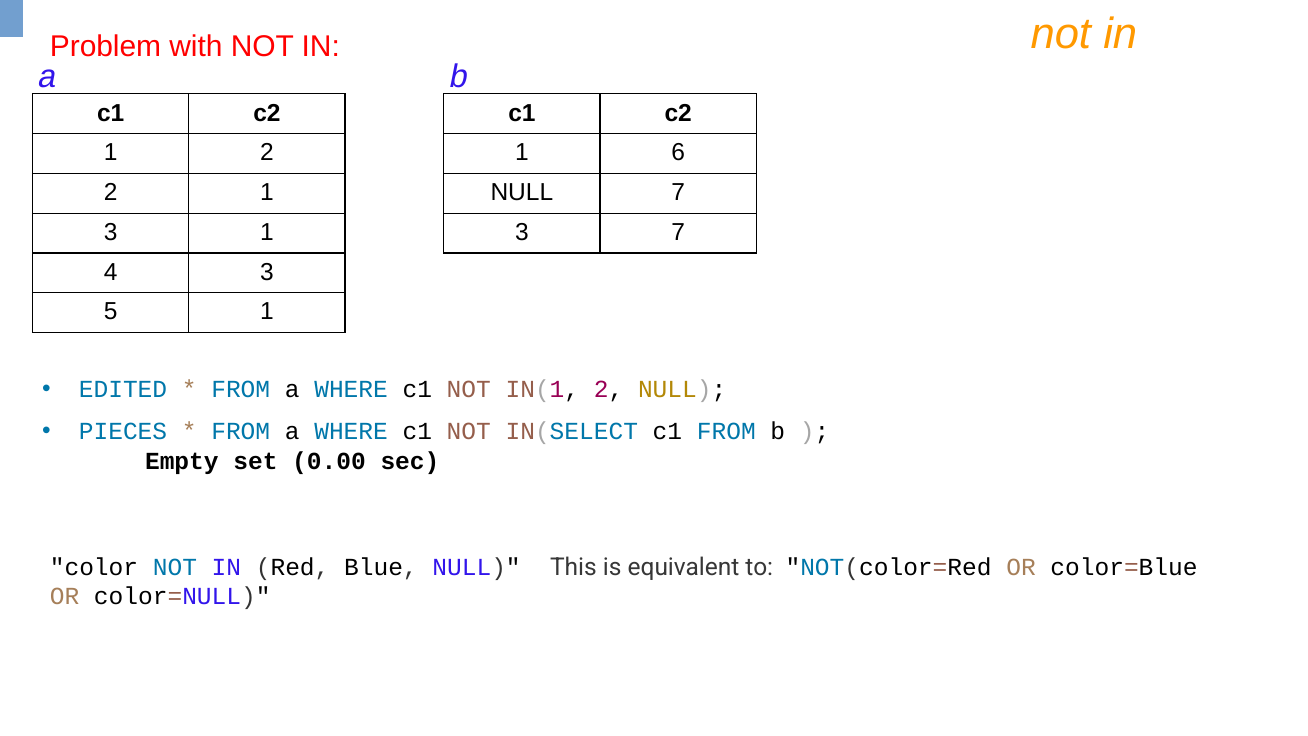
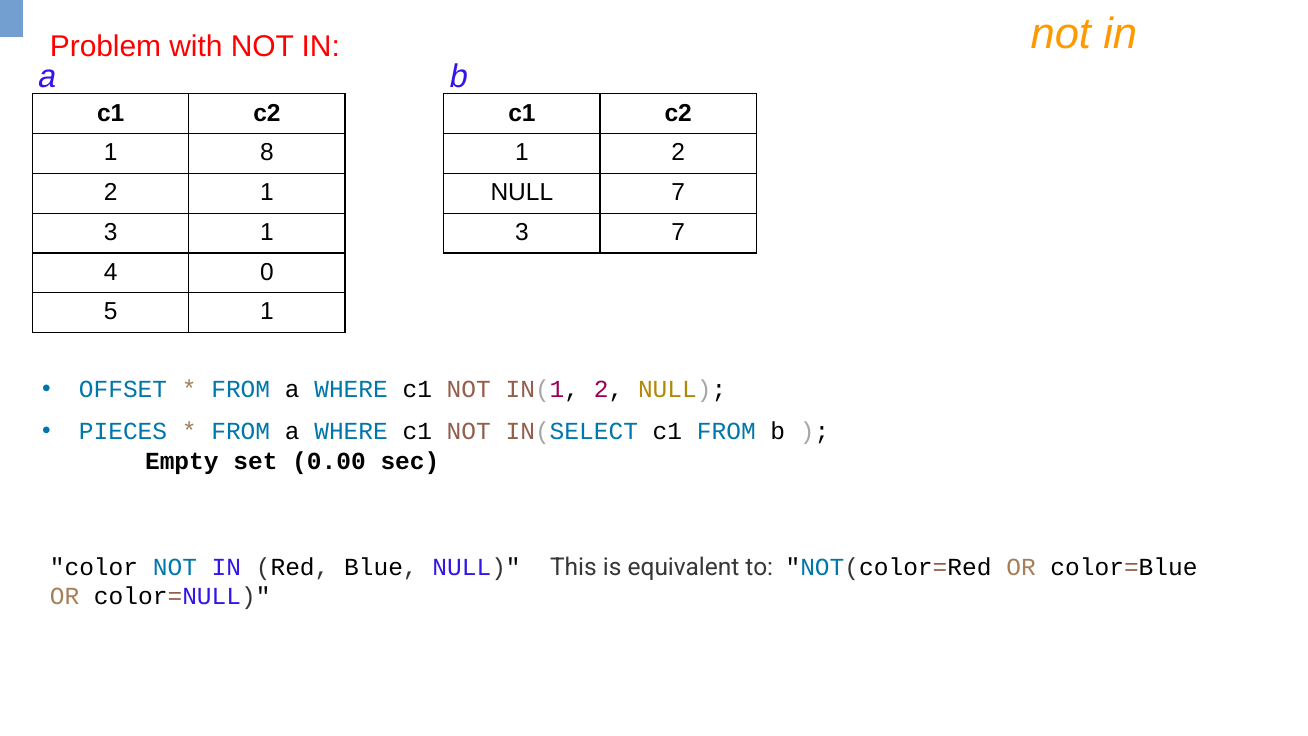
1 2: 2 -> 8
1 6: 6 -> 2
4 3: 3 -> 0
EDITED: EDITED -> OFFSET
